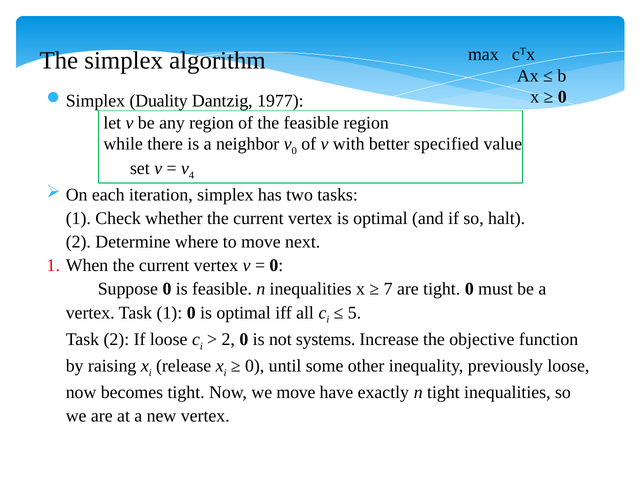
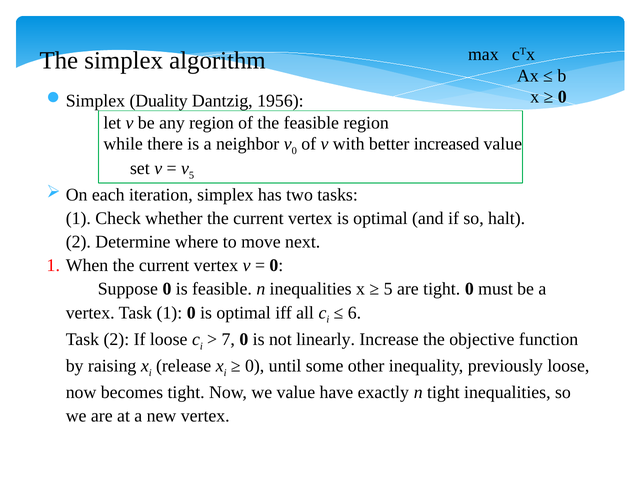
1977: 1977 -> 1956
specified: specified -> increased
v 4: 4 -> 5
7 at (388, 289): 7 -> 5
5: 5 -> 6
2 at (228, 339): 2 -> 7
systems: systems -> linearly
we move: move -> value
